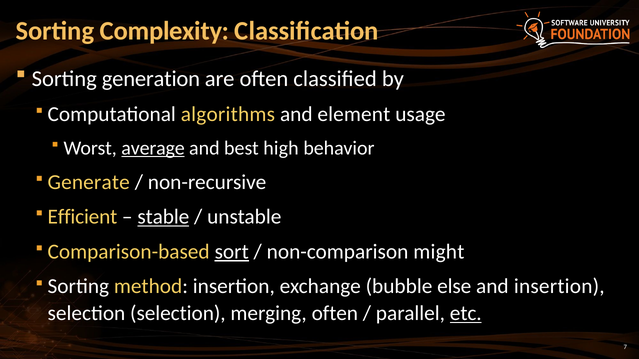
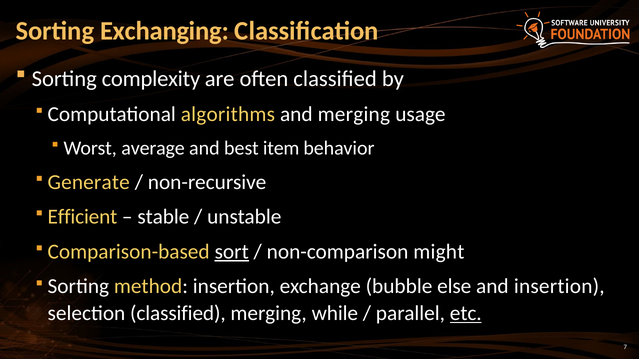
Complexity: Complexity -> Exchanging
generation: generation -> complexity
and element: element -> merging
average underline: present -> none
high: high -> item
stable underline: present -> none
selection selection: selection -> classified
merging often: often -> while
